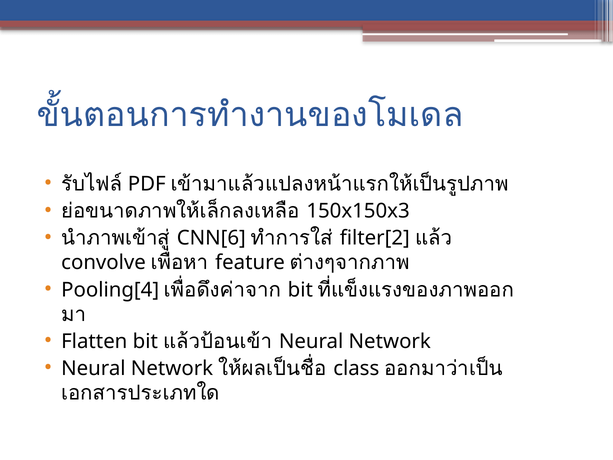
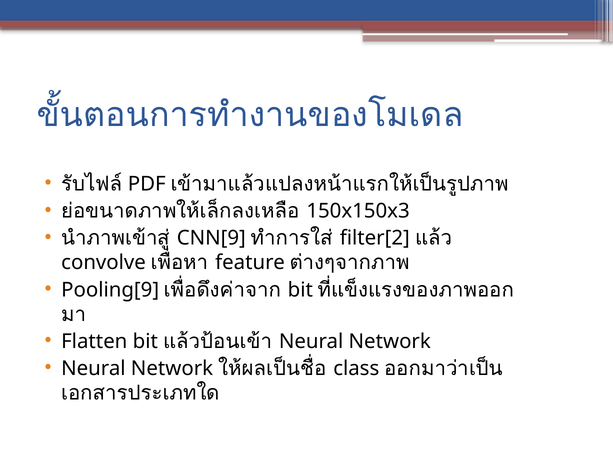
CNN[6: CNN[6 -> CNN[9
Pooling[4: Pooling[4 -> Pooling[9
